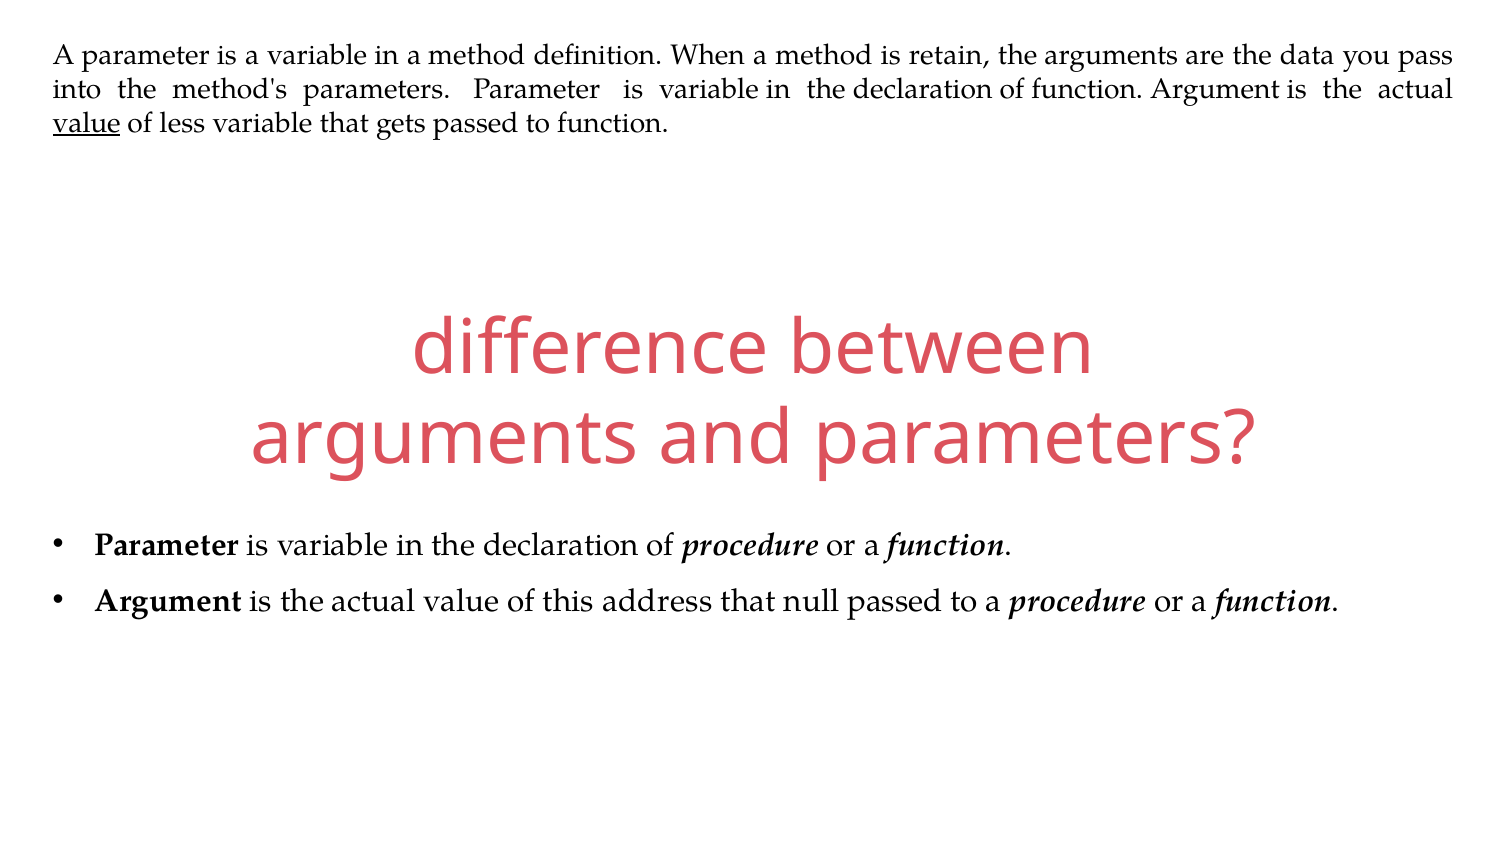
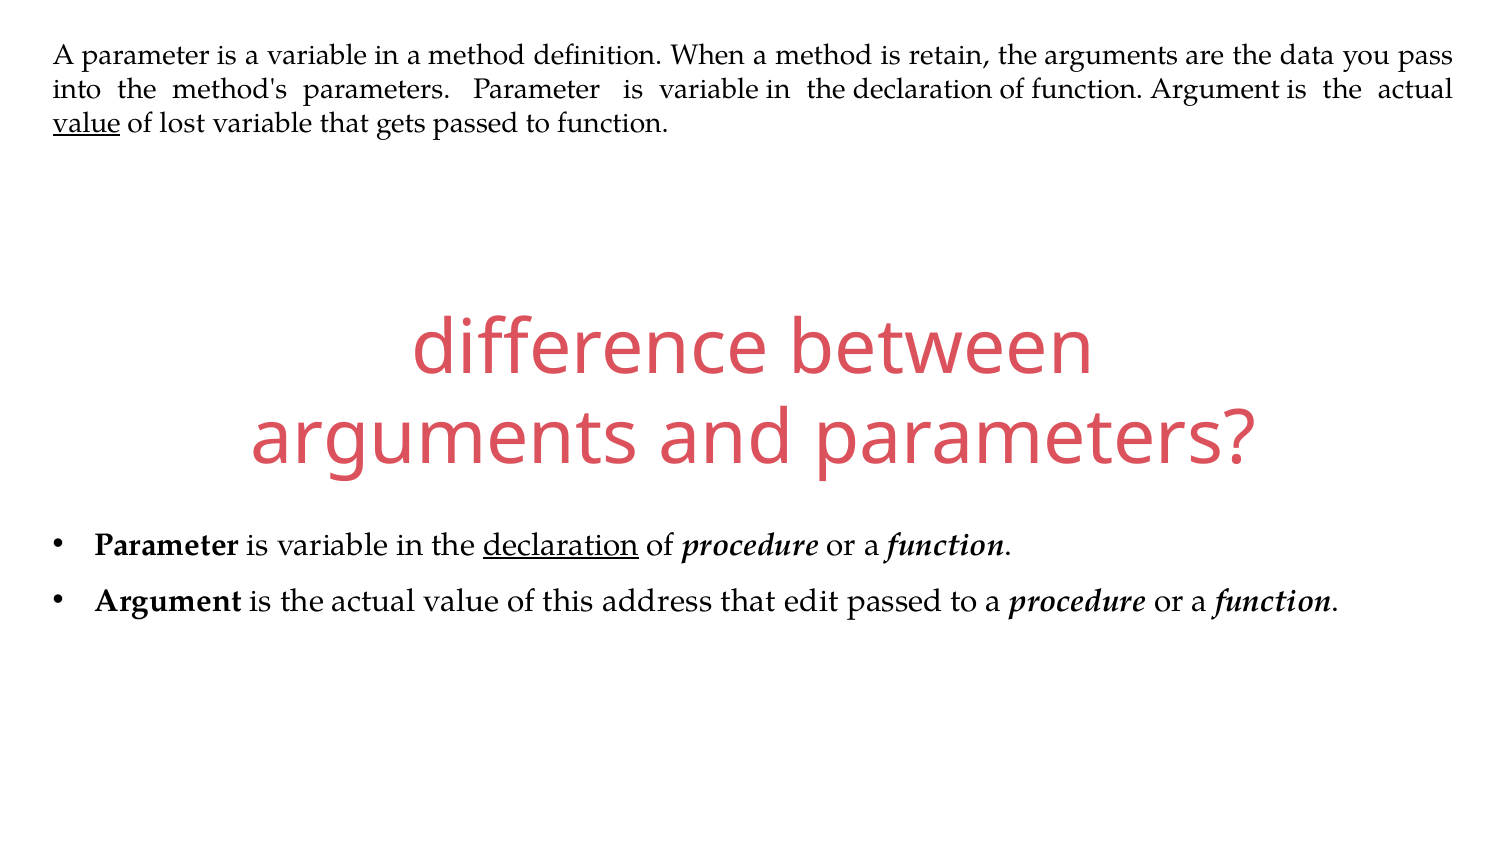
less: less -> lost
declaration at (561, 545) underline: none -> present
null: null -> edit
